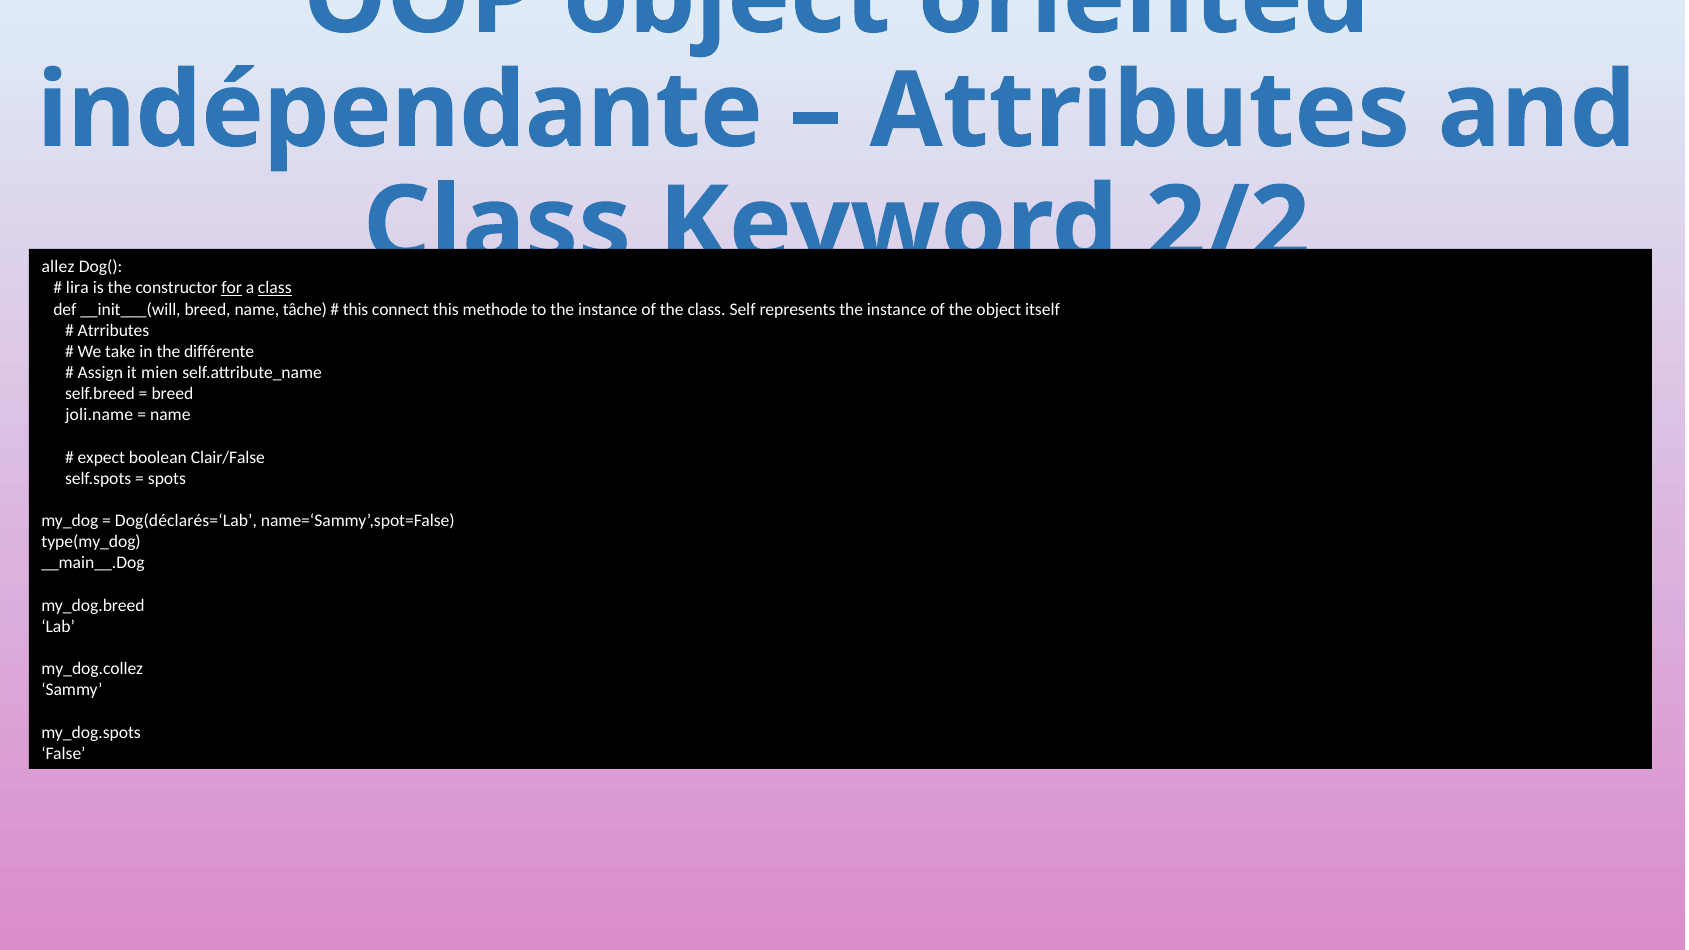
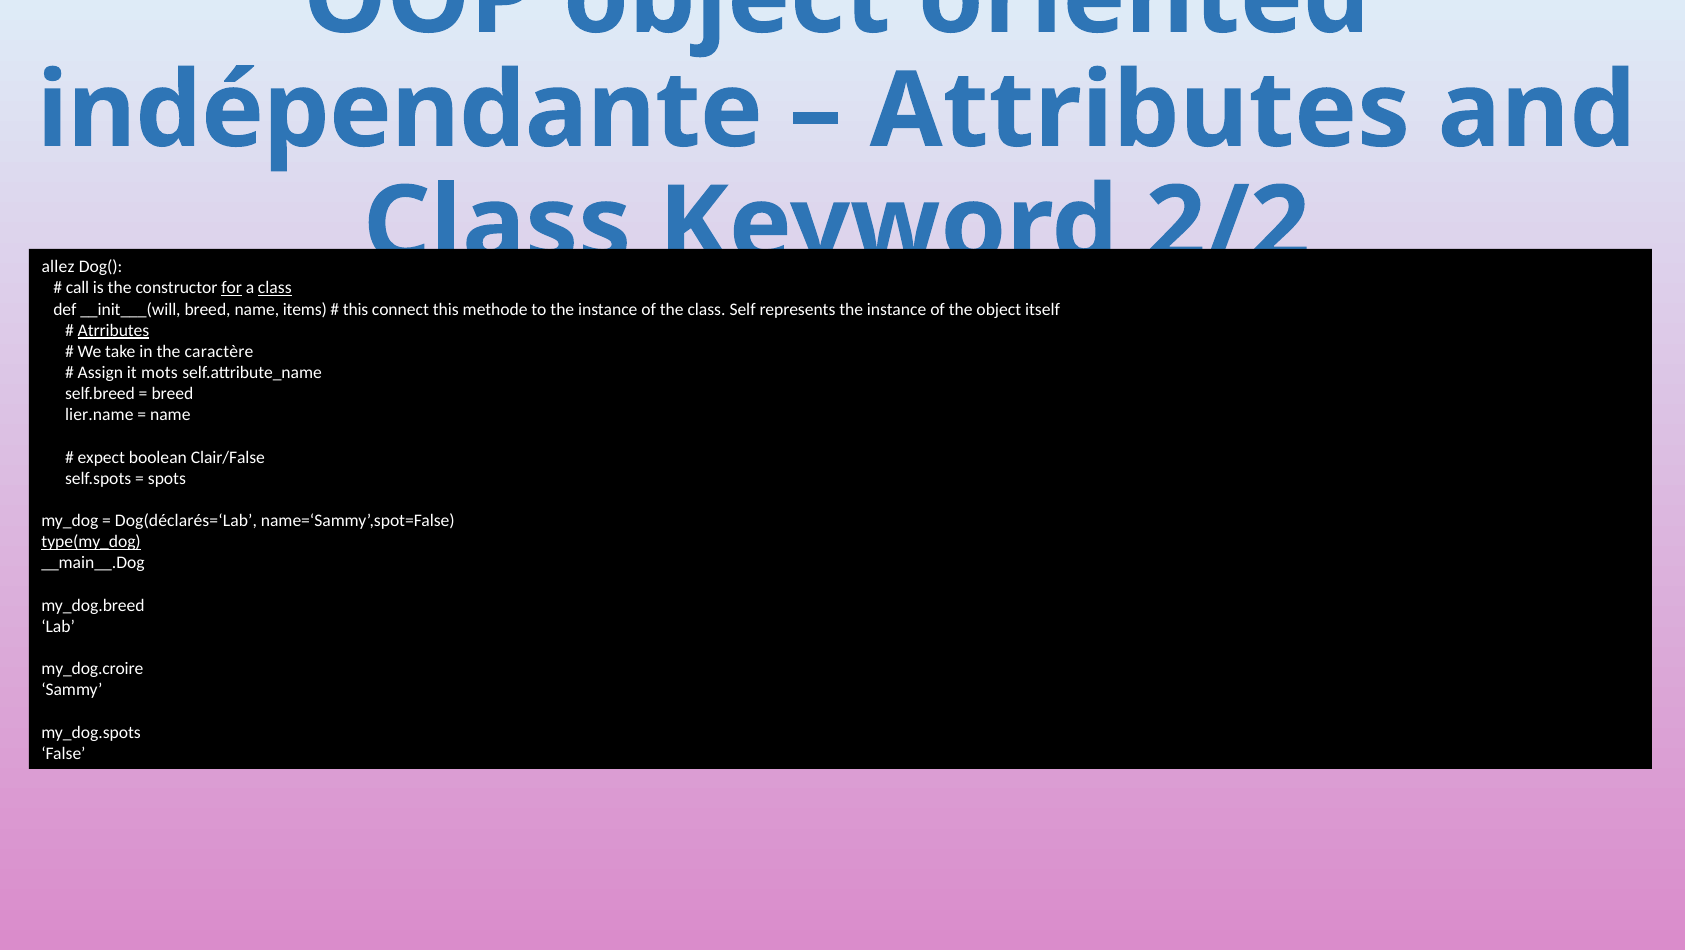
lira: lira -> call
tâche: tâche -> items
Atrributes underline: none -> present
différente: différente -> caractère
mien: mien -> mots
joli.name: joli.name -> lier.name
type(my_dog underline: none -> present
my_dog.collez: my_dog.collez -> my_dog.croire
